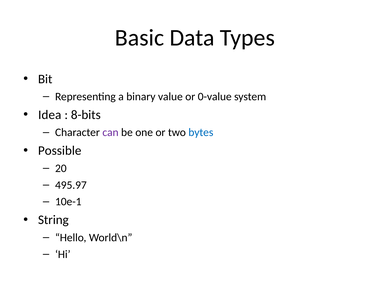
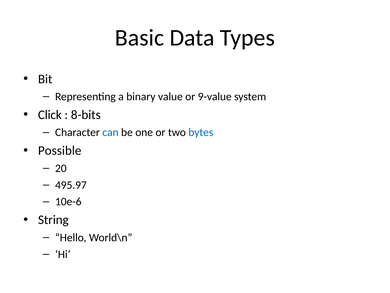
0-value: 0-value -> 9-value
Idea: Idea -> Click
can colour: purple -> blue
10e-1: 10e-1 -> 10e-6
